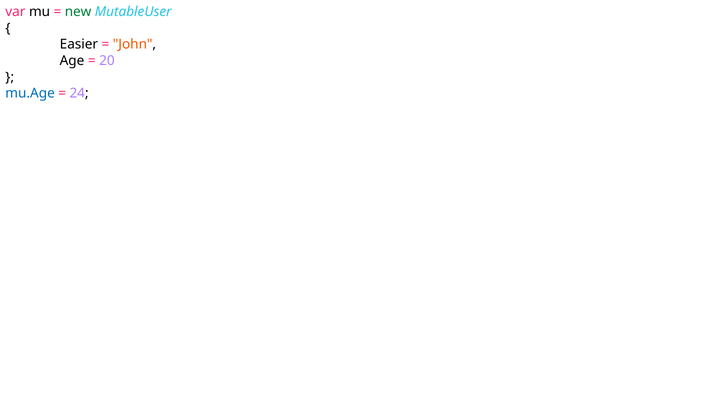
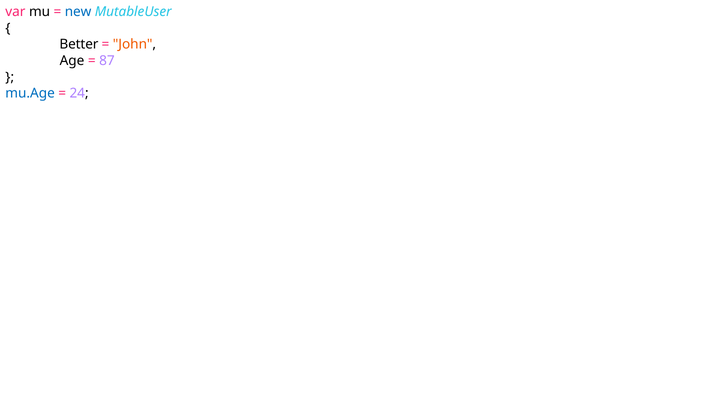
new colour: green -> blue
Easier: Easier -> Better
20: 20 -> 87
